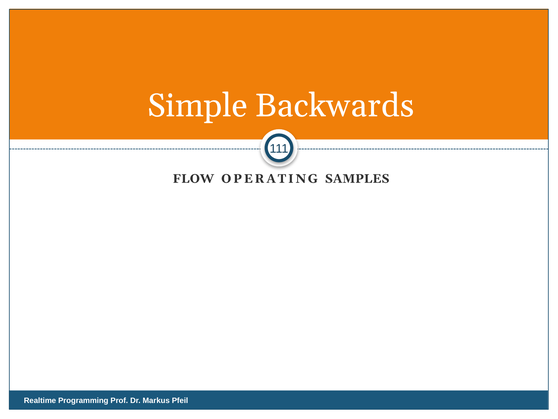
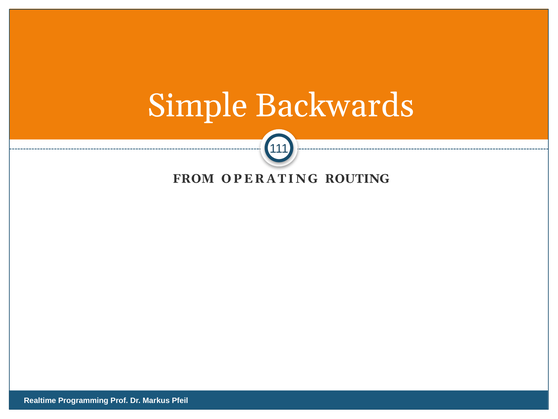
FLOW: FLOW -> FROM
SAMPLES: SAMPLES -> ROUTING
